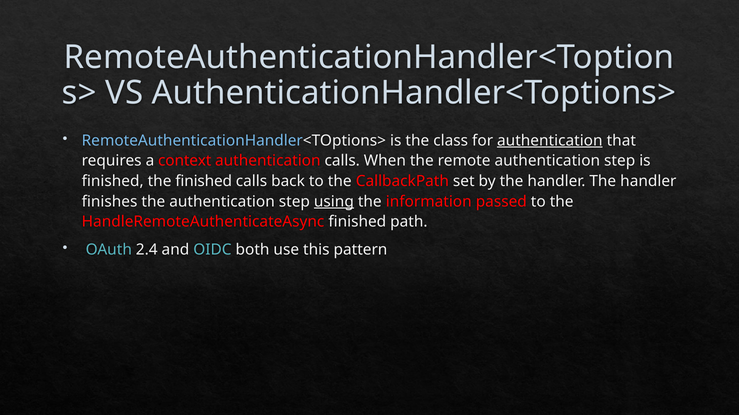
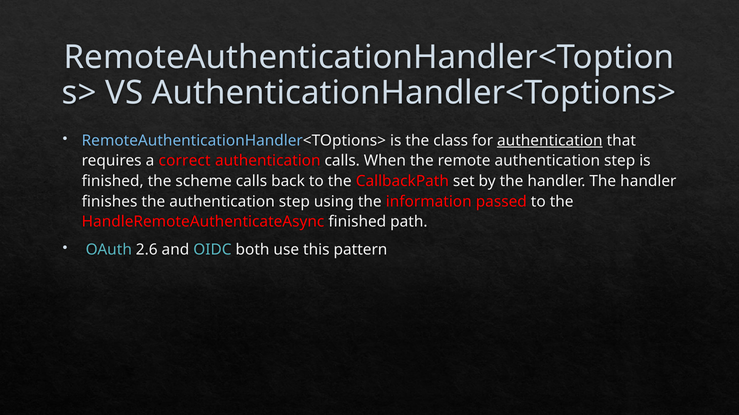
context: context -> correct
the finished: finished -> scheme
using underline: present -> none
2.4: 2.4 -> 2.6
